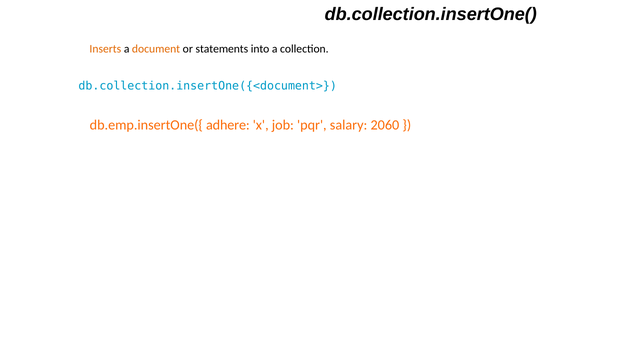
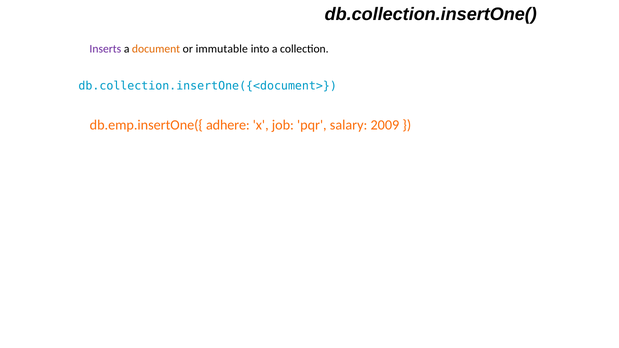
Inserts colour: orange -> purple
statements: statements -> immutable
2060: 2060 -> 2009
